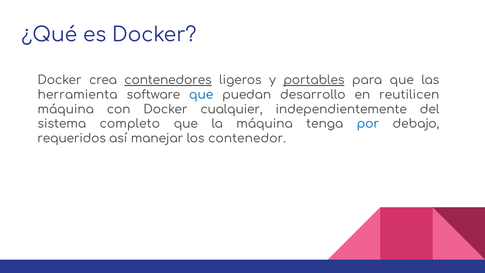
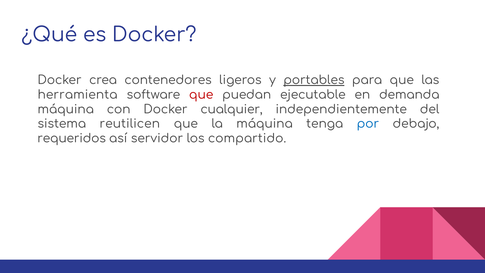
contenedores underline: present -> none
que at (201, 95) colour: blue -> red
desarrollo: desarrollo -> ejecutable
reutilicen: reutilicen -> demanda
completo: completo -> reutilicen
manejar: manejar -> servidor
contenedor: contenedor -> compartido
